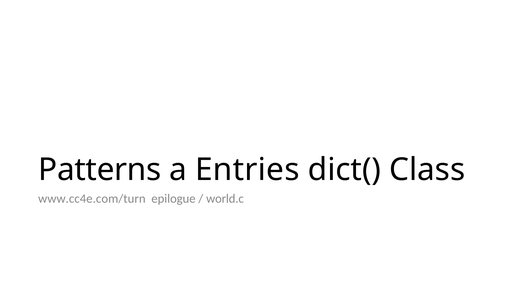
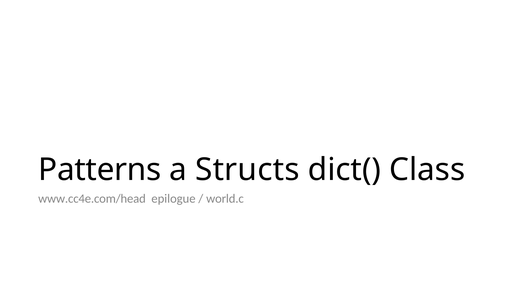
Entries: Entries -> Structs
www.cc4e.com/turn: www.cc4e.com/turn -> www.cc4e.com/head
